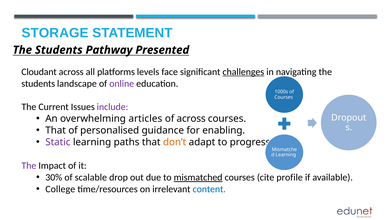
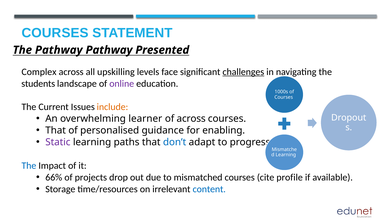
STORAGE at (55, 33): STORAGE -> COURSES
Students at (59, 50): Students -> Pathway
Cloudant: Cloudant -> Complex
platforms: platforms -> upskilling
include colour: purple -> orange
articles: articles -> learner
don’t colour: orange -> blue
The at (29, 166) colour: purple -> blue
30%: 30% -> 66%
scalable: scalable -> projects
mismatched underline: present -> none
College: College -> Storage
